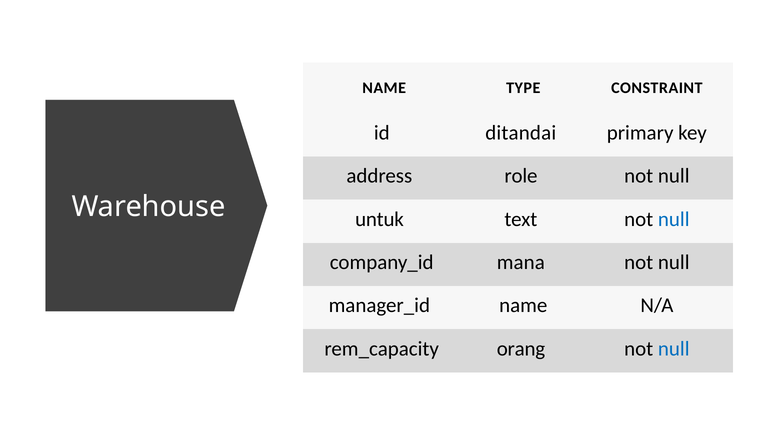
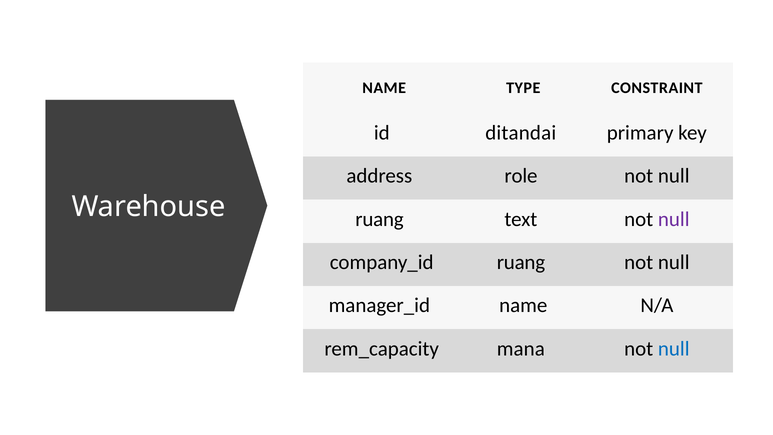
untuk at (379, 219): untuk -> ruang
null at (674, 219) colour: blue -> purple
mana at (521, 262): mana -> ruang
orang: orang -> mana
